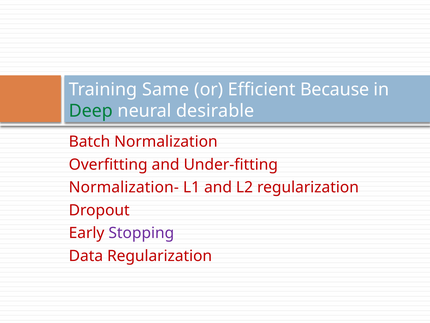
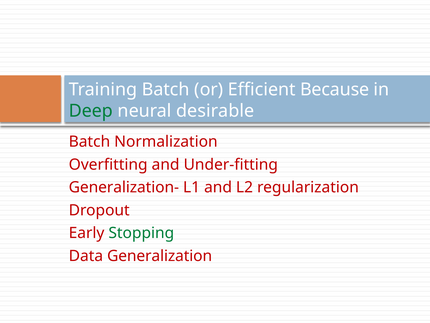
Training Same: Same -> Batch
Normalization-: Normalization- -> Generalization-
Stopping colour: purple -> green
Data Regularization: Regularization -> Generalization
